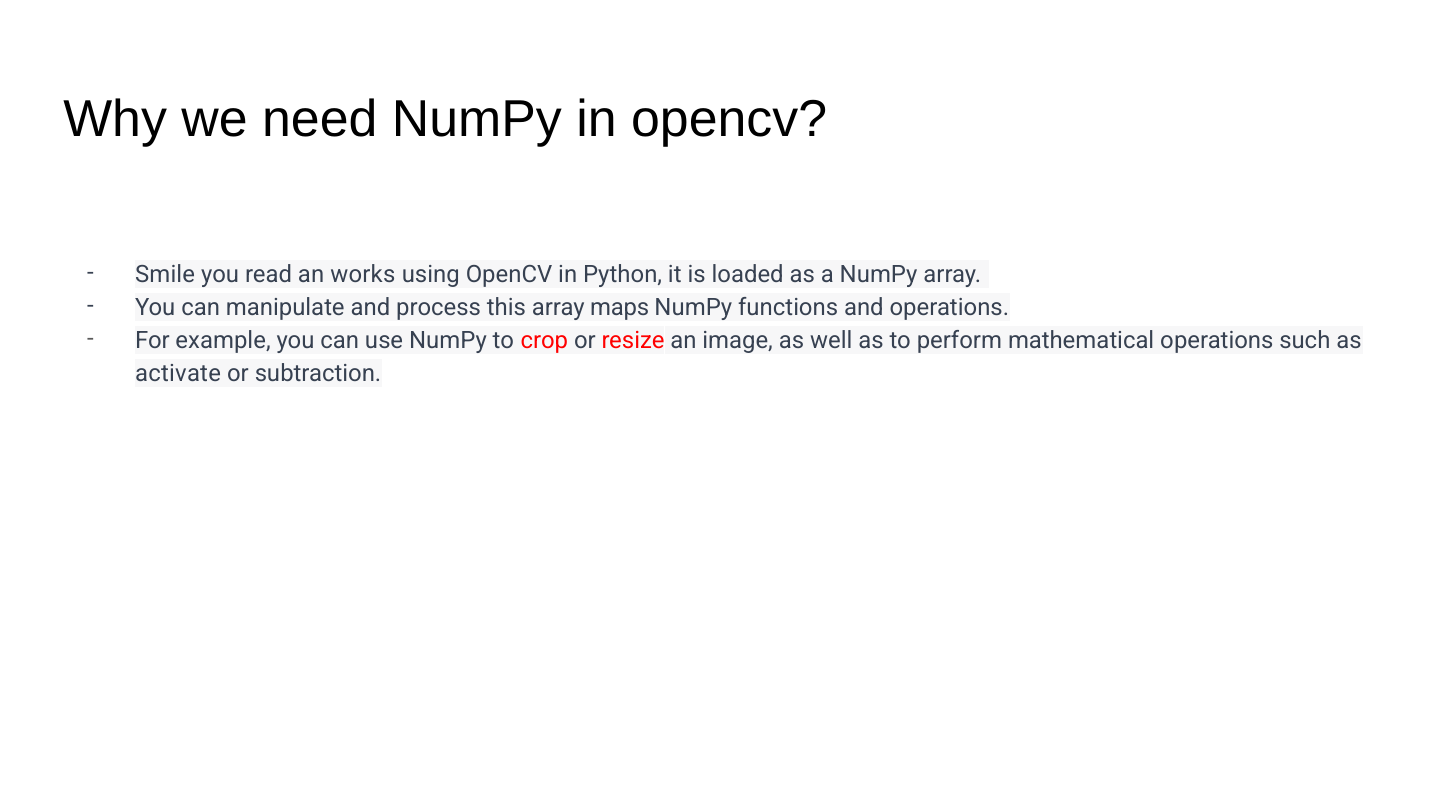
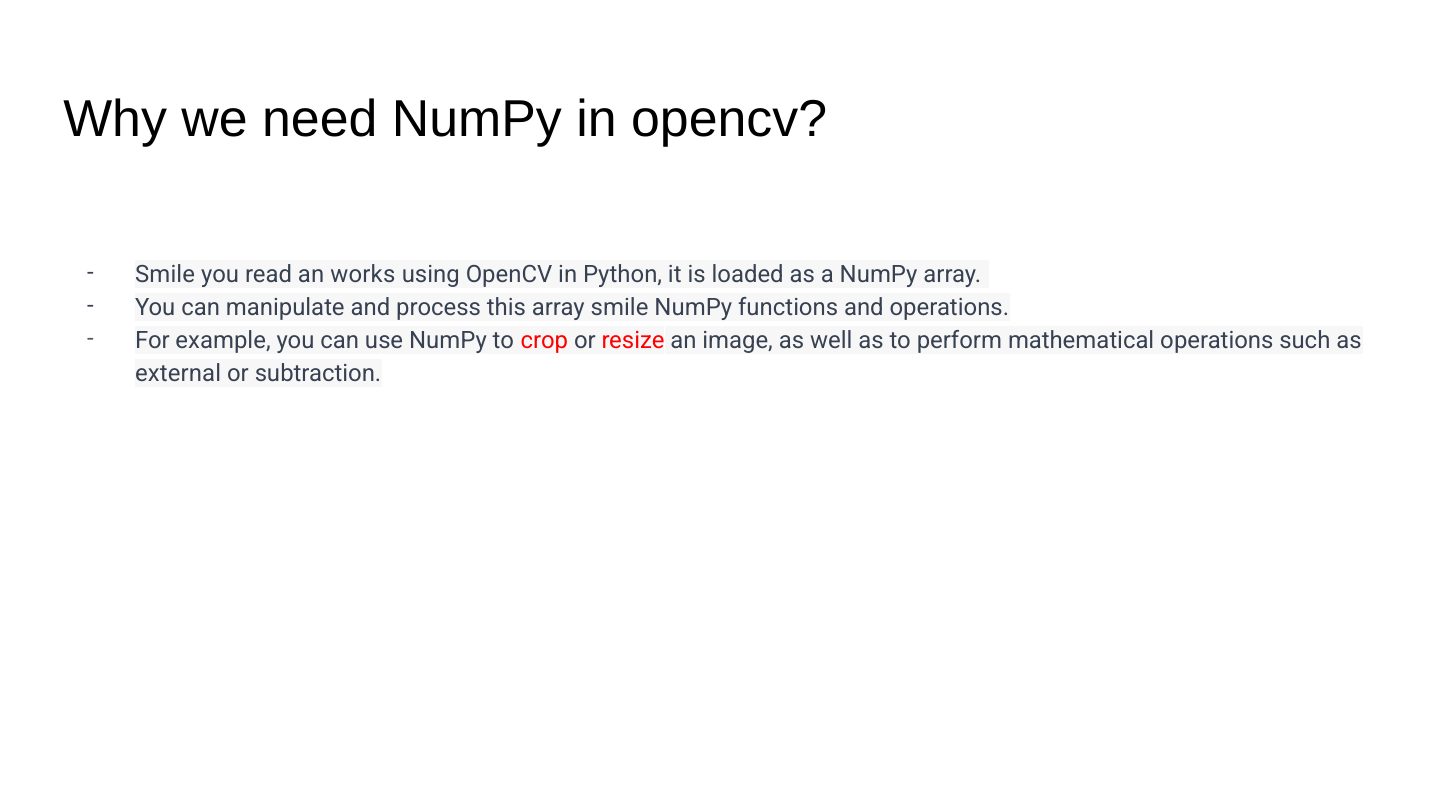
array maps: maps -> smile
activate: activate -> external
